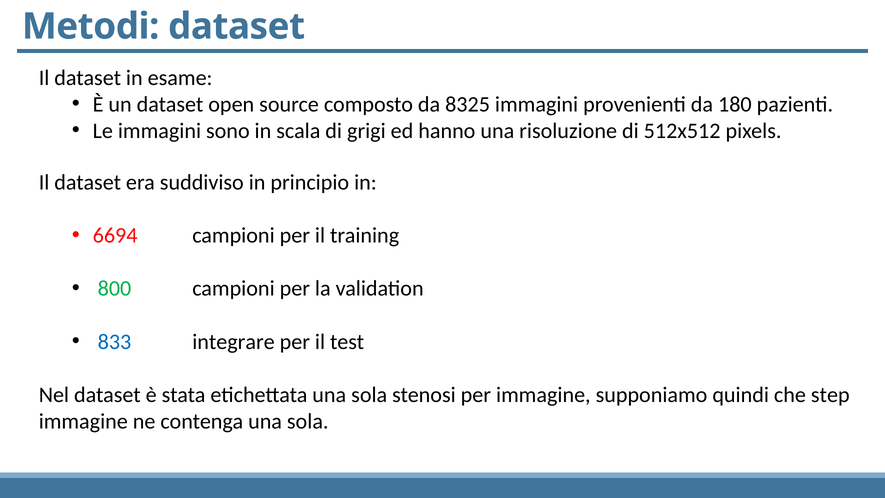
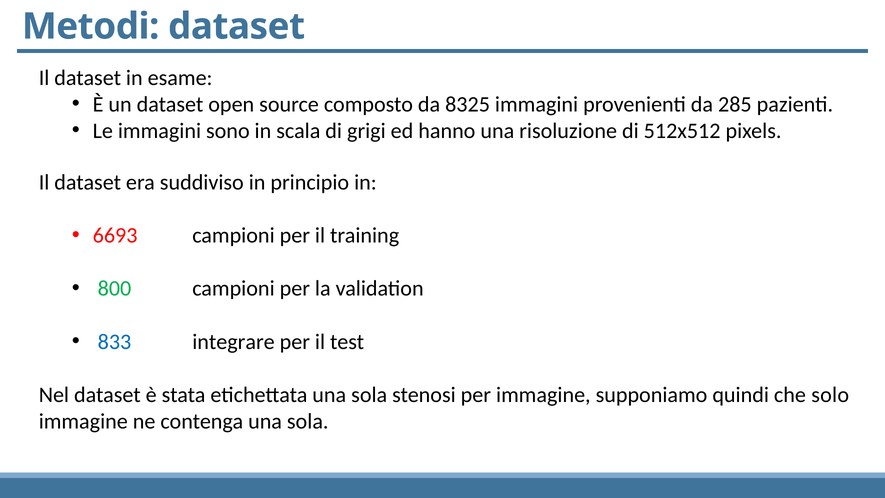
180: 180 -> 285
6694: 6694 -> 6693
step: step -> solo
